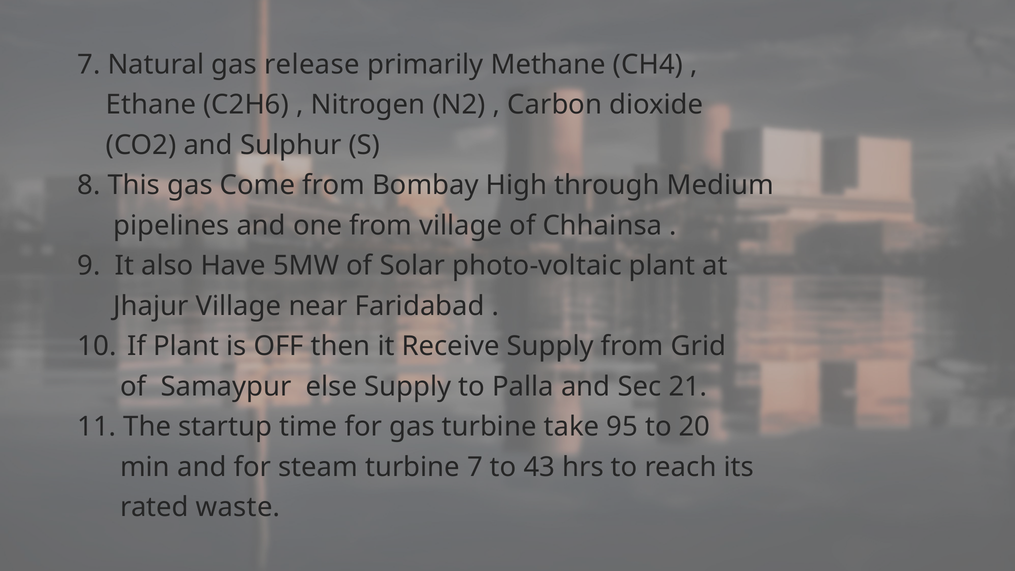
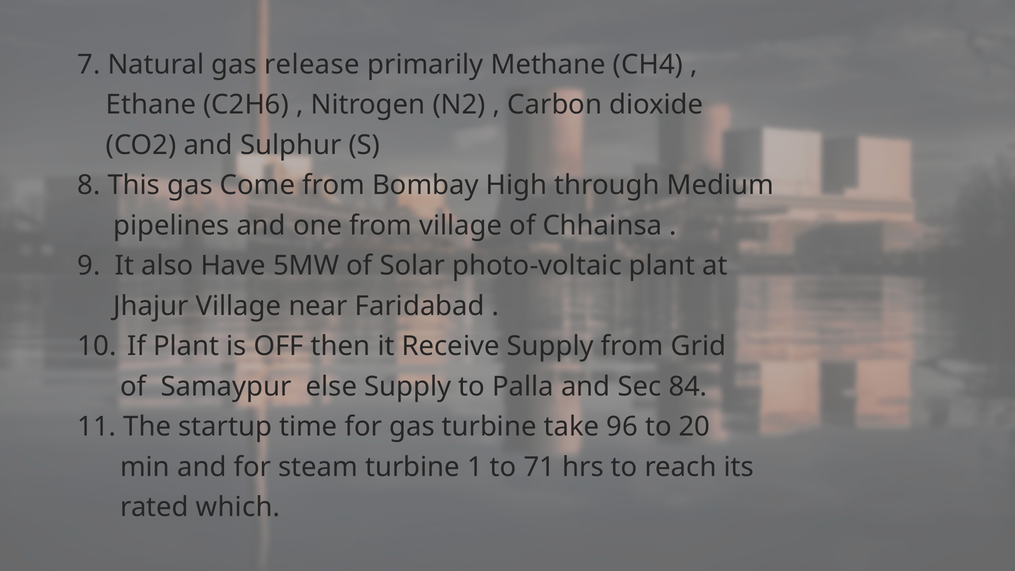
21: 21 -> 84
95: 95 -> 96
turbine 7: 7 -> 1
43: 43 -> 71
waste: waste -> which
